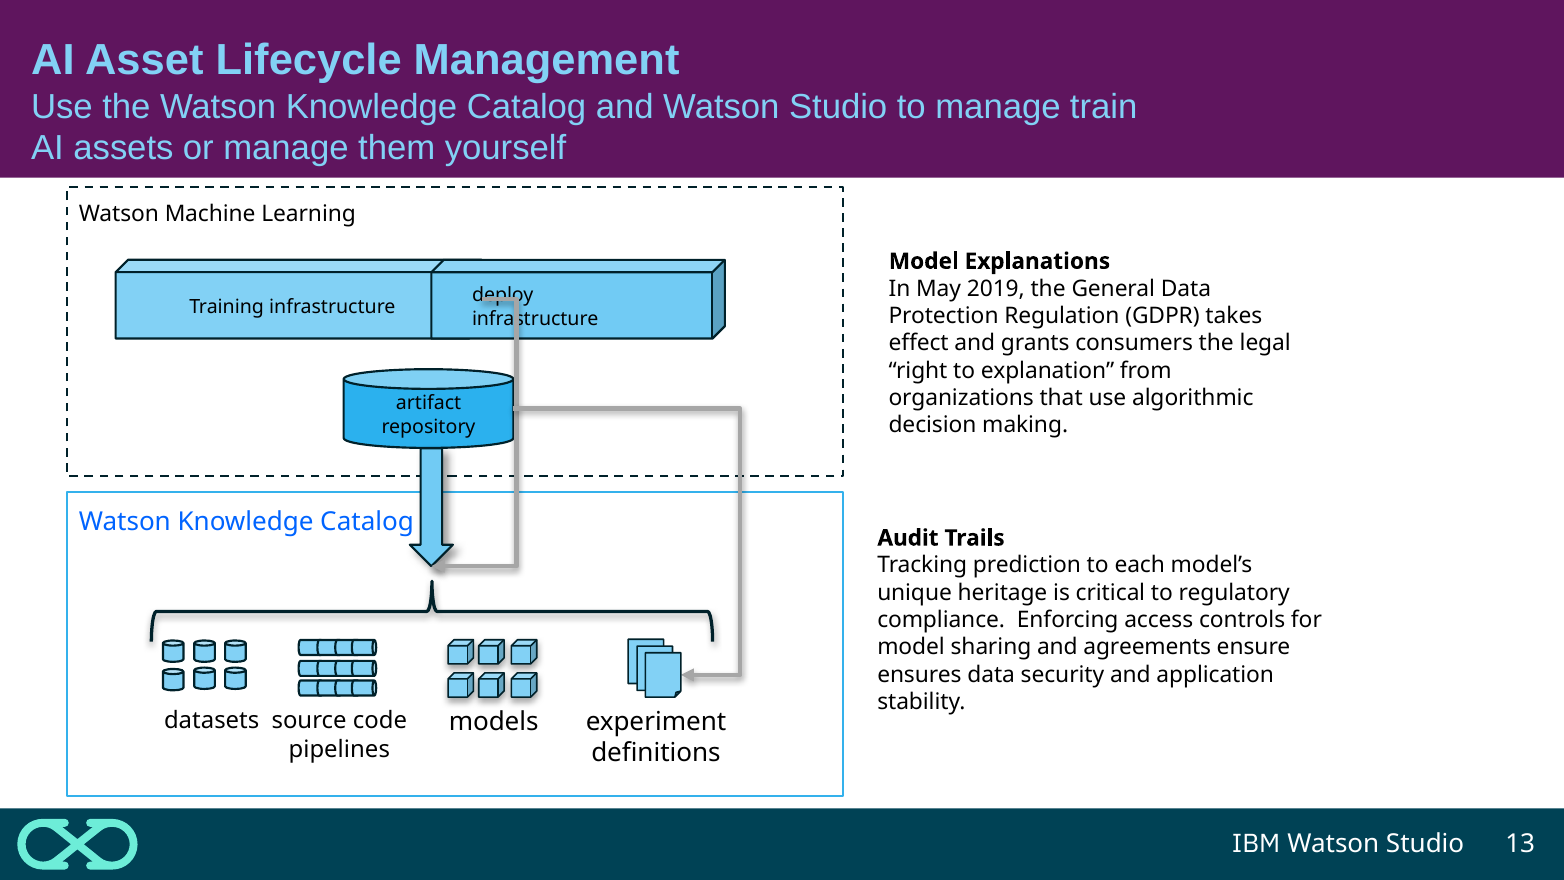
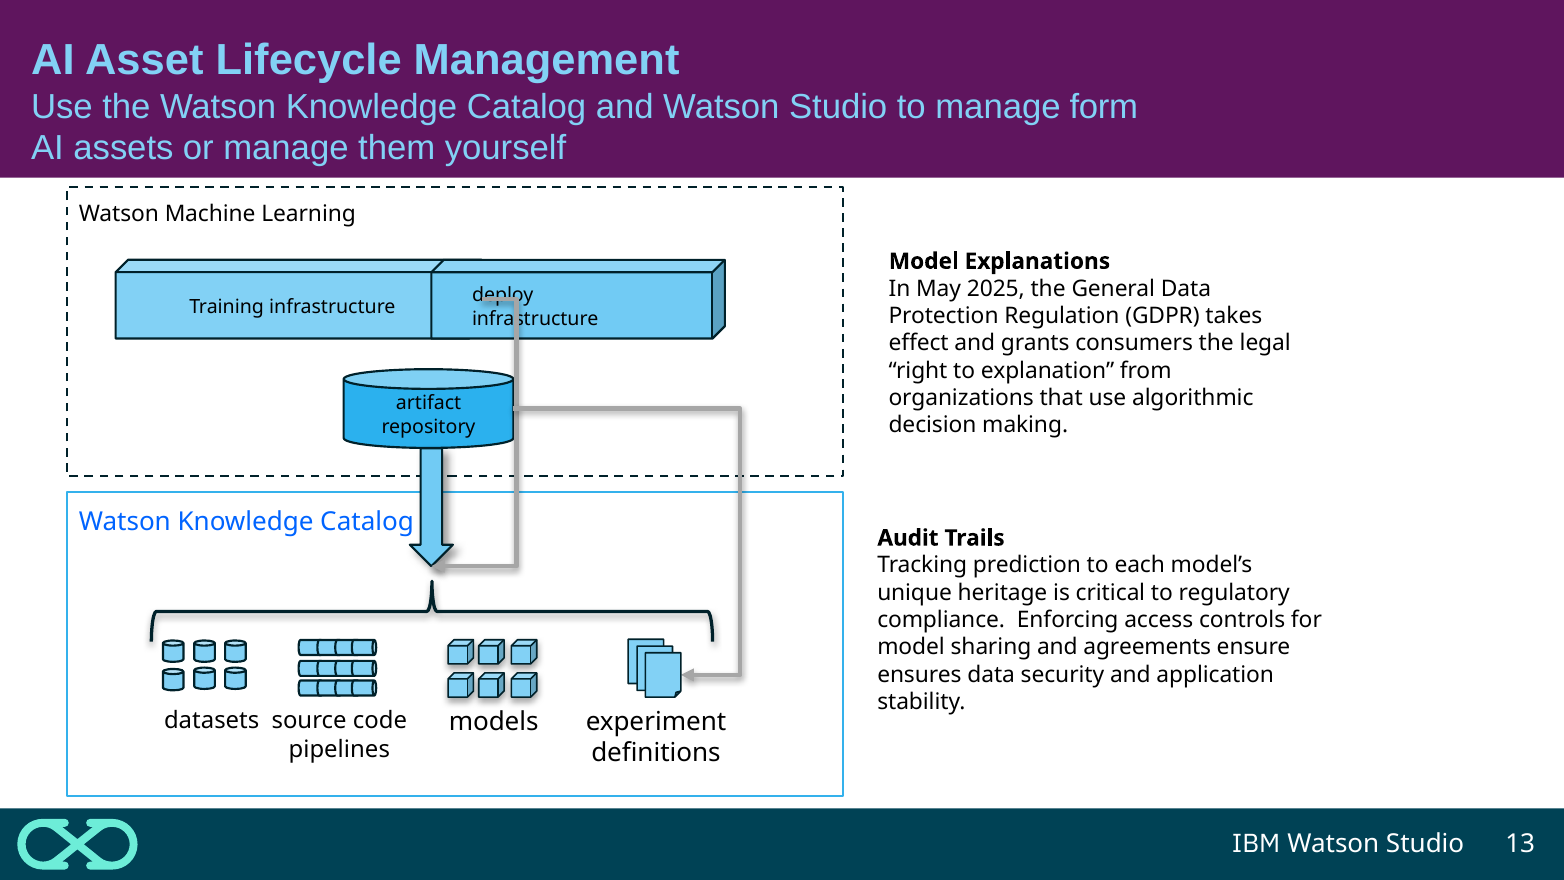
train: train -> form
2019: 2019 -> 2025
